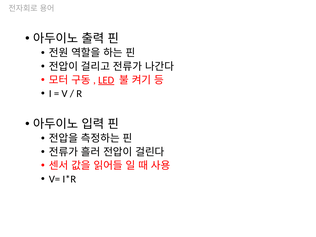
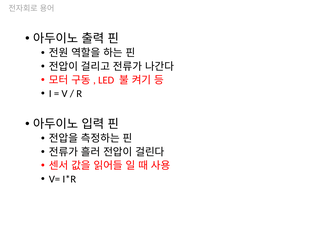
LED underline: present -> none
